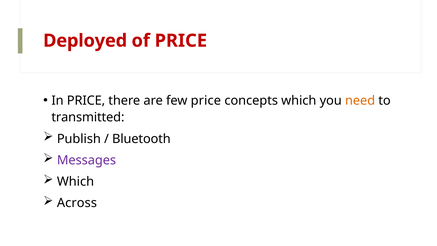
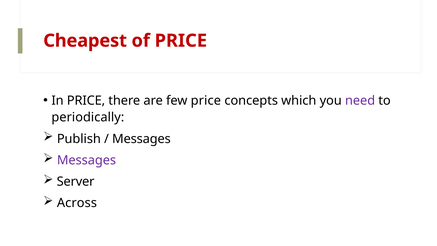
Deployed: Deployed -> Cheapest
need colour: orange -> purple
transmitted: transmitted -> periodically
Bluetooth at (141, 139): Bluetooth -> Messages
Which at (75, 181): Which -> Server
